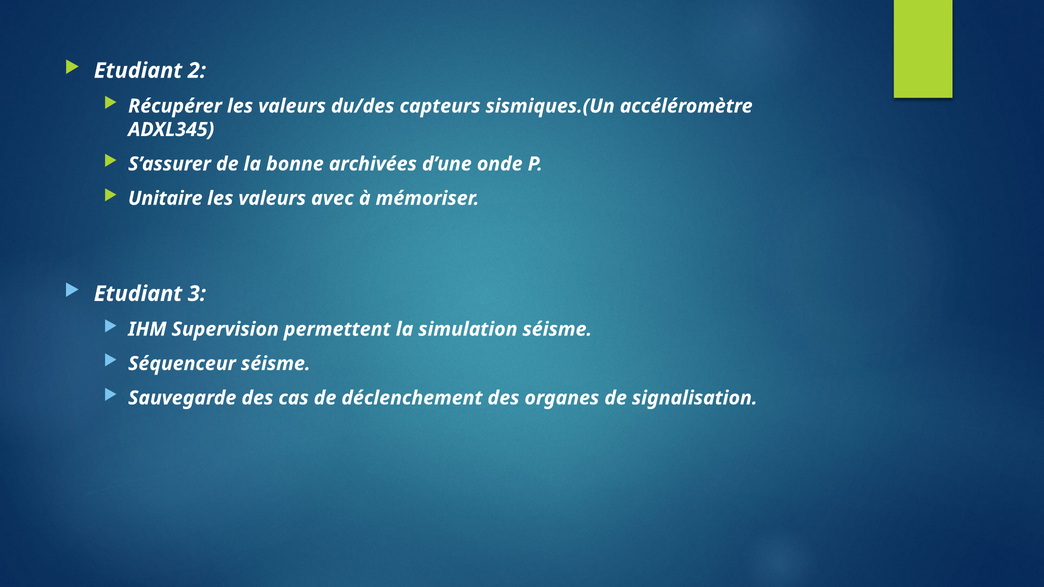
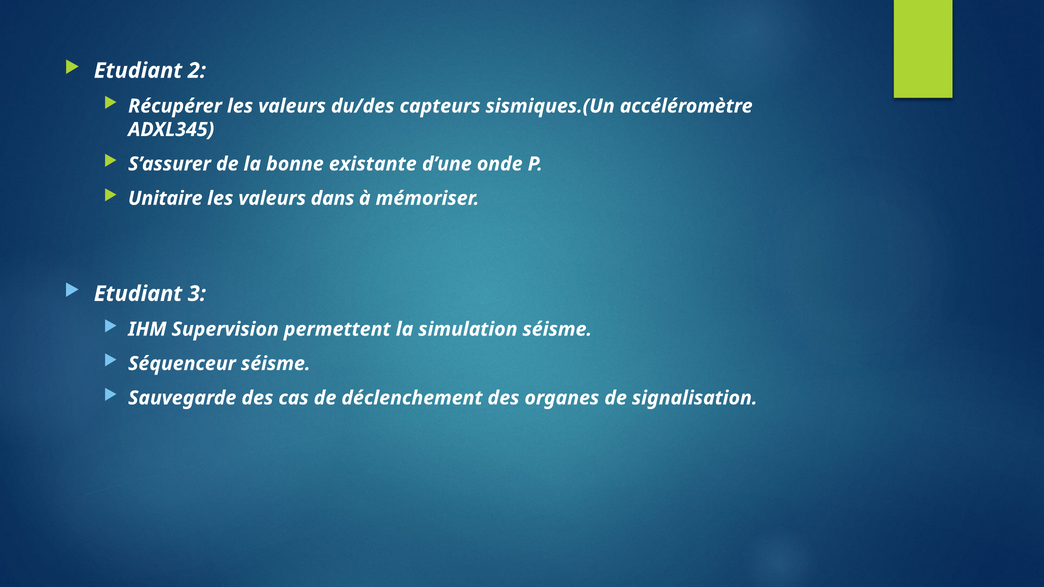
archivées: archivées -> existante
avec: avec -> dans
